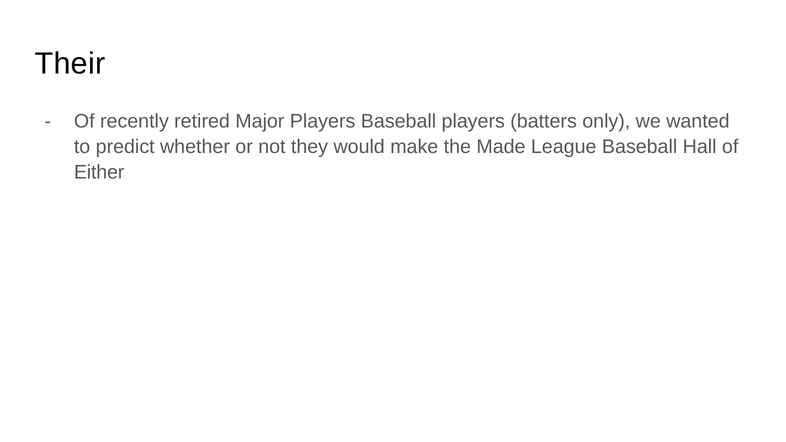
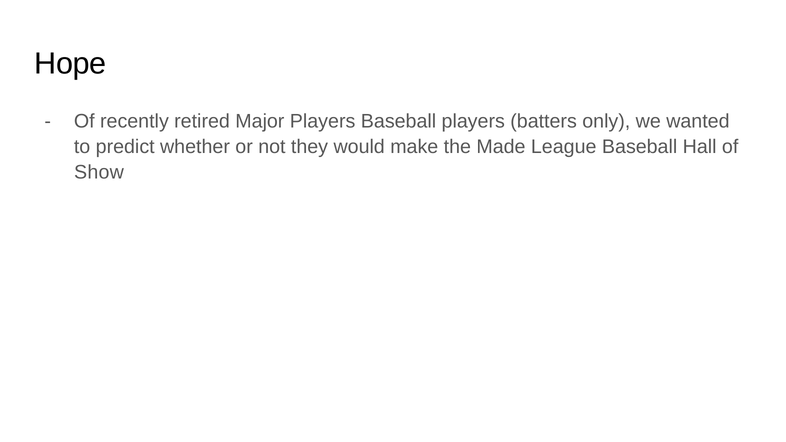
Their: Their -> Hope
Either: Either -> Show
